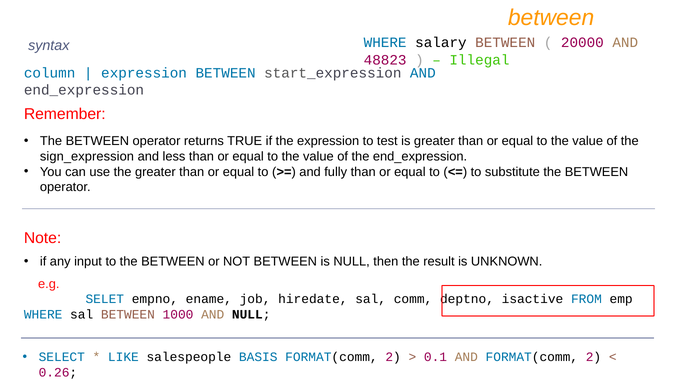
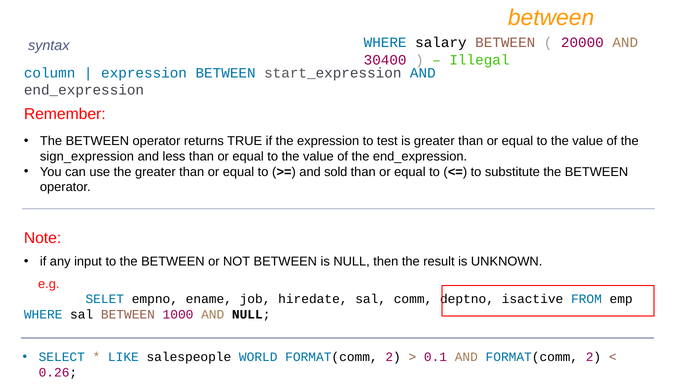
48823: 48823 -> 30400
fully: fully -> sold
BASIS: BASIS -> WORLD
